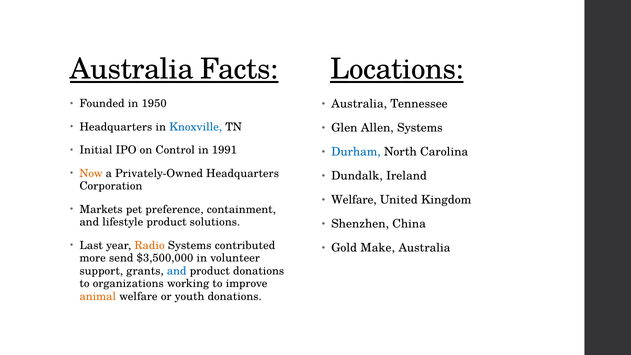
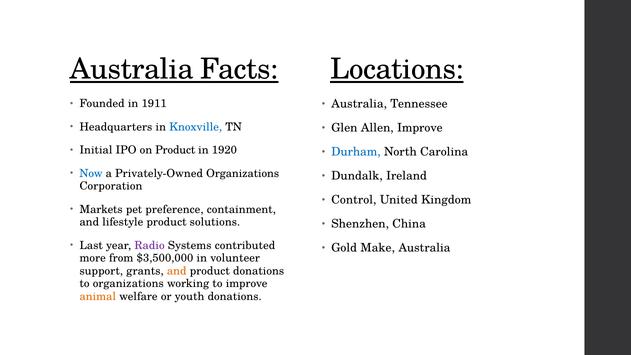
1950: 1950 -> 1911
Allen Systems: Systems -> Improve
on Control: Control -> Product
1991: 1991 -> 1920
Now colour: orange -> blue
Privately-Owned Headquarters: Headquarters -> Organizations
Welfare at (354, 200): Welfare -> Control
Radio colour: orange -> purple
send: send -> from
and at (177, 271) colour: blue -> orange
